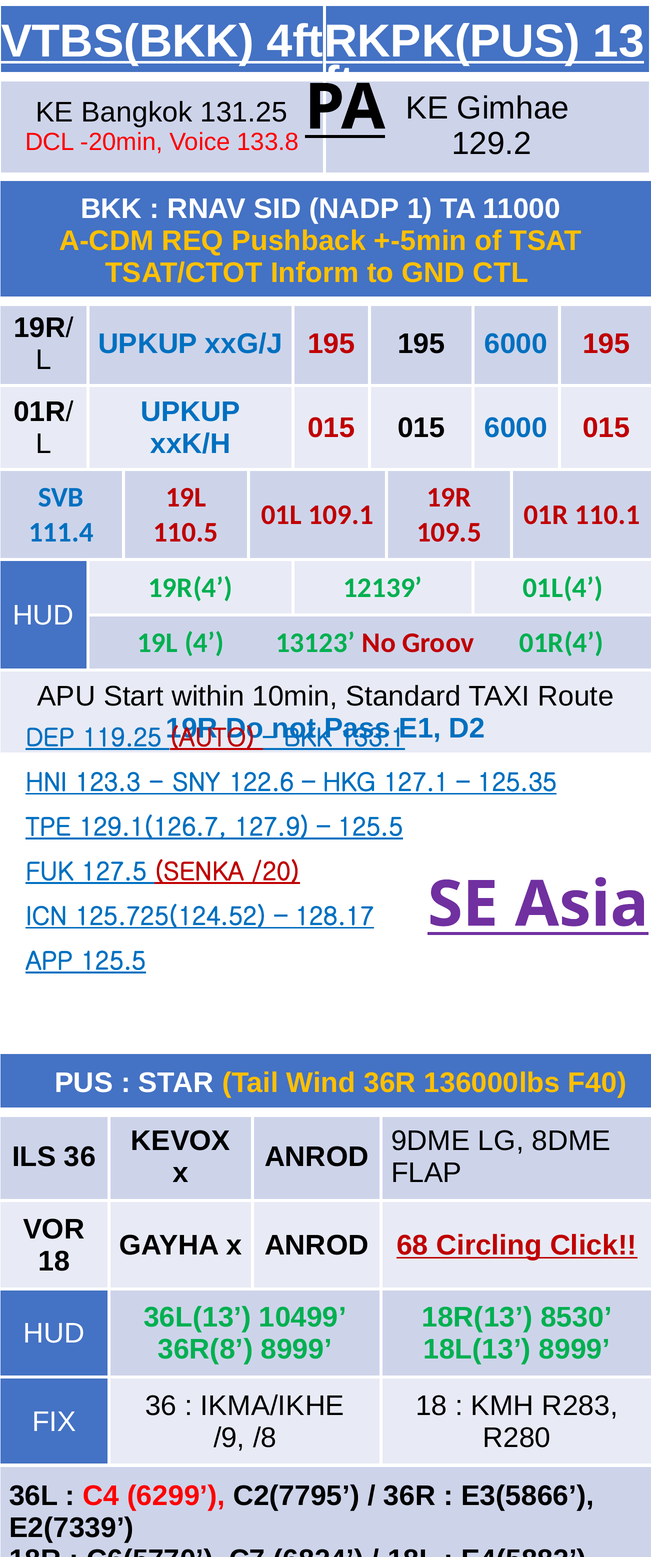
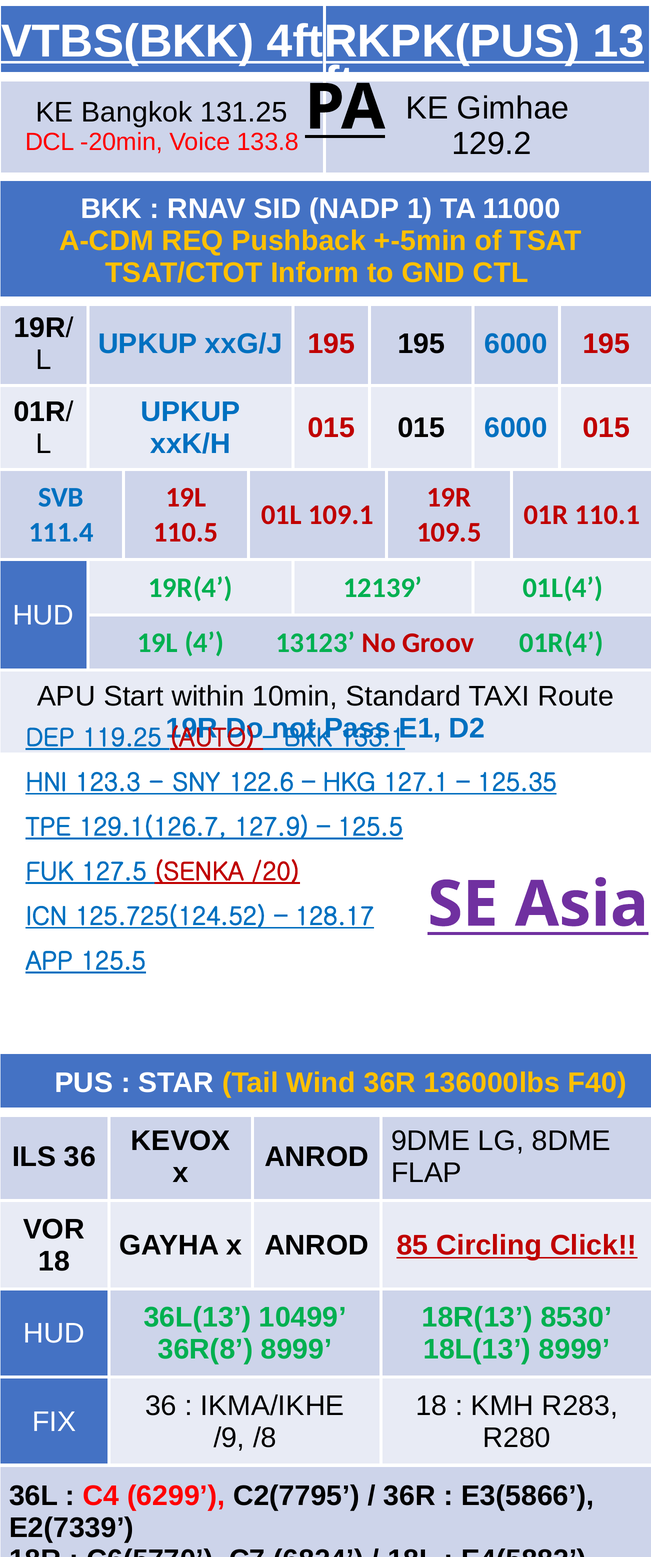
68: 68 -> 85
